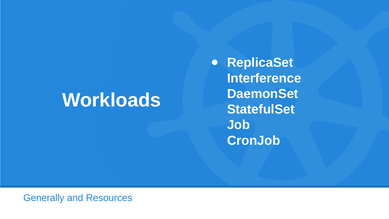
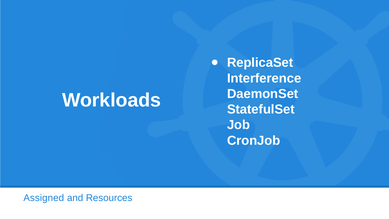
Generally: Generally -> Assigned
